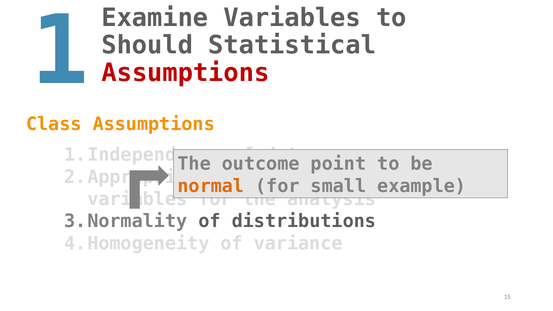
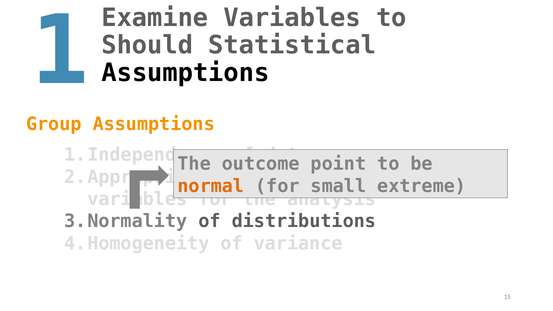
Assumptions at (185, 73) colour: red -> black
Class: Class -> Group
example: example -> extreme
